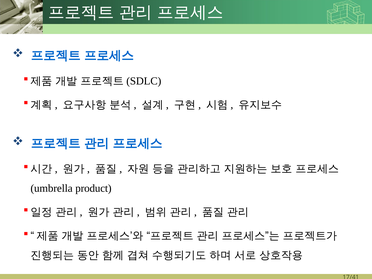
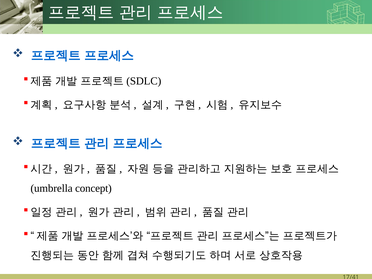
product: product -> concept
